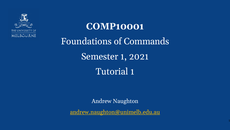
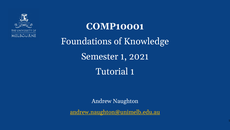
Commands: Commands -> Knowledge
